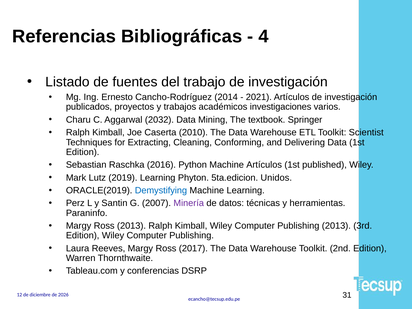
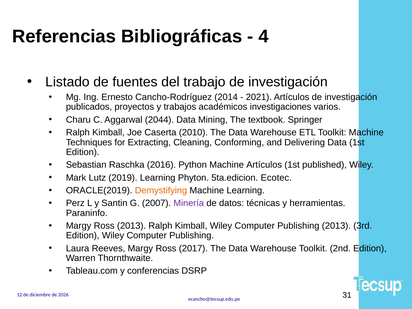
2032: 2032 -> 2044
Toolkit Scientist: Scientist -> Machine
Unidos: Unidos -> Ecotec
Demystifying colour: blue -> orange
